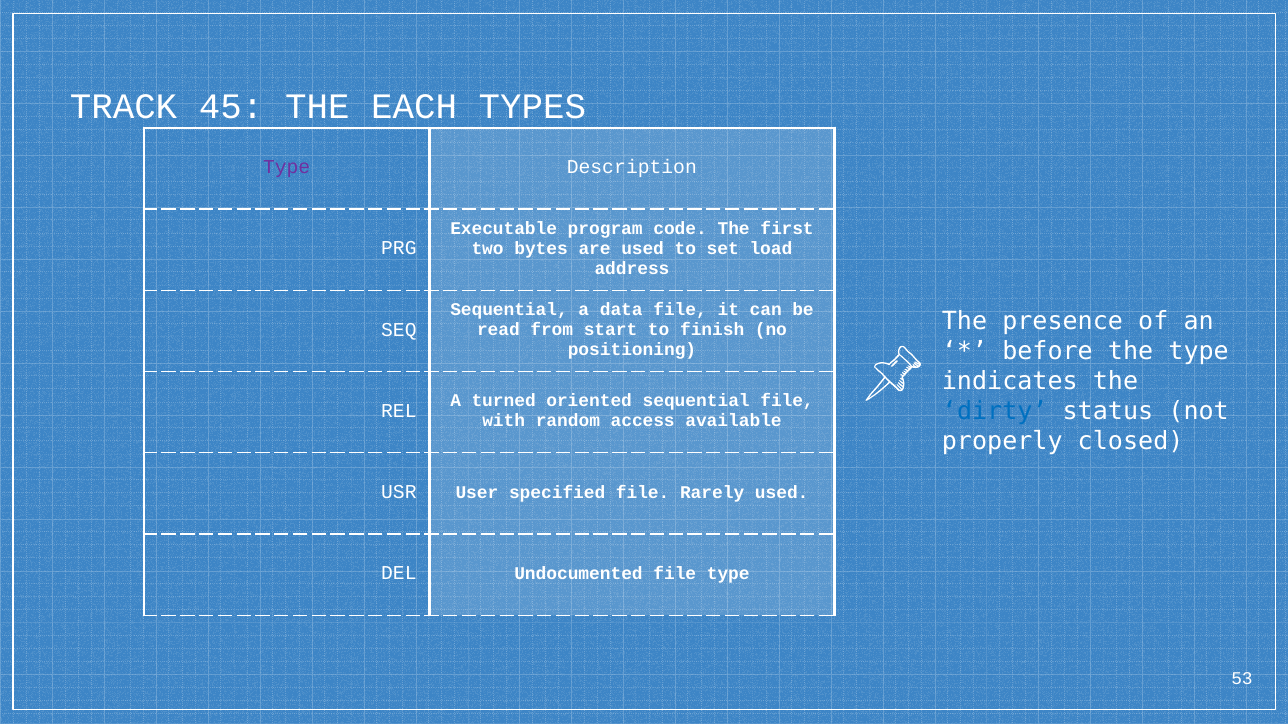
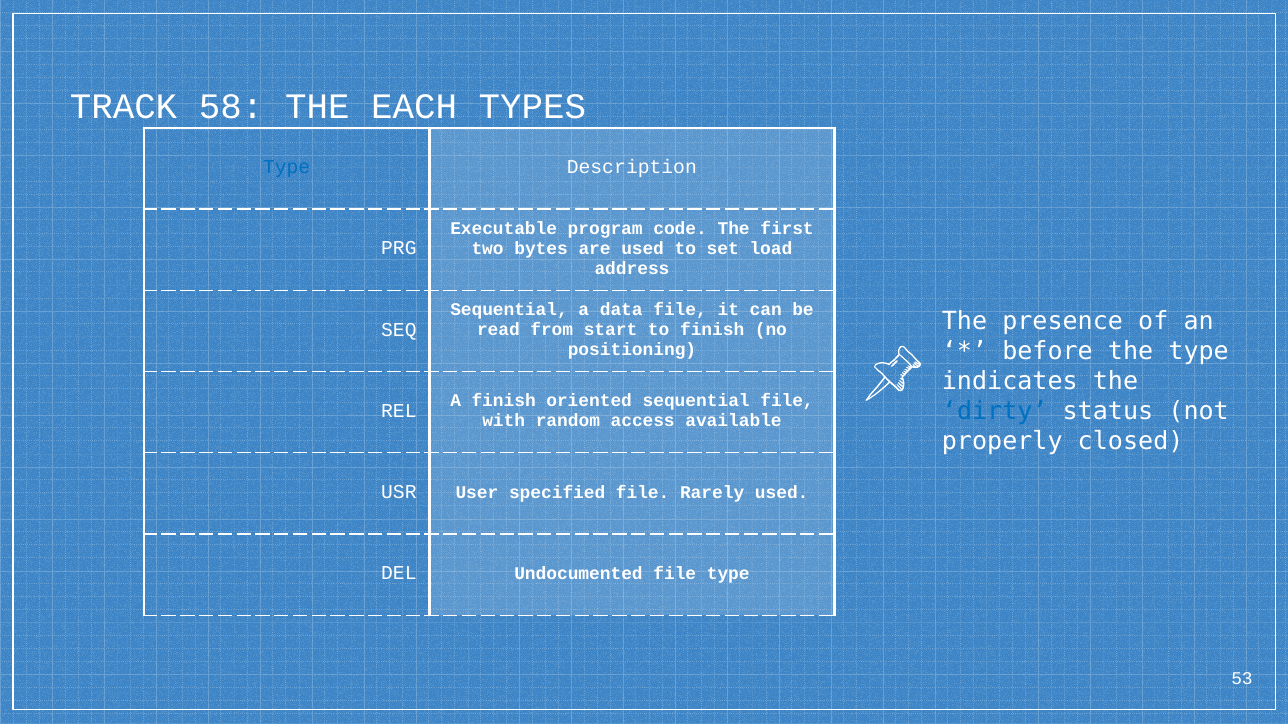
45: 45 -> 58
Type at (287, 167) colour: purple -> blue
A turned: turned -> finish
